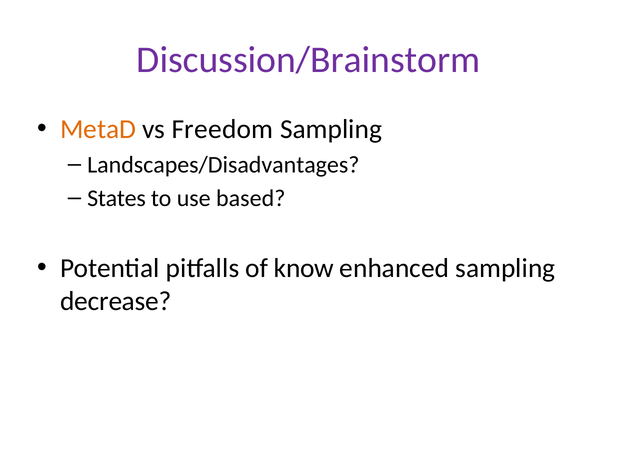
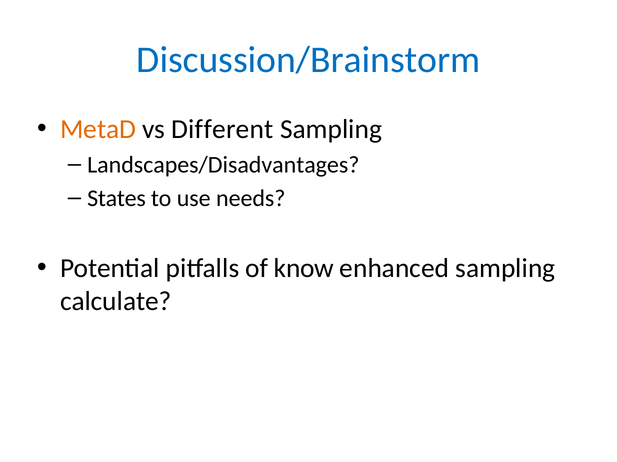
Discussion/Brainstorm colour: purple -> blue
Freedom: Freedom -> Different
based: based -> needs
decrease: decrease -> calculate
